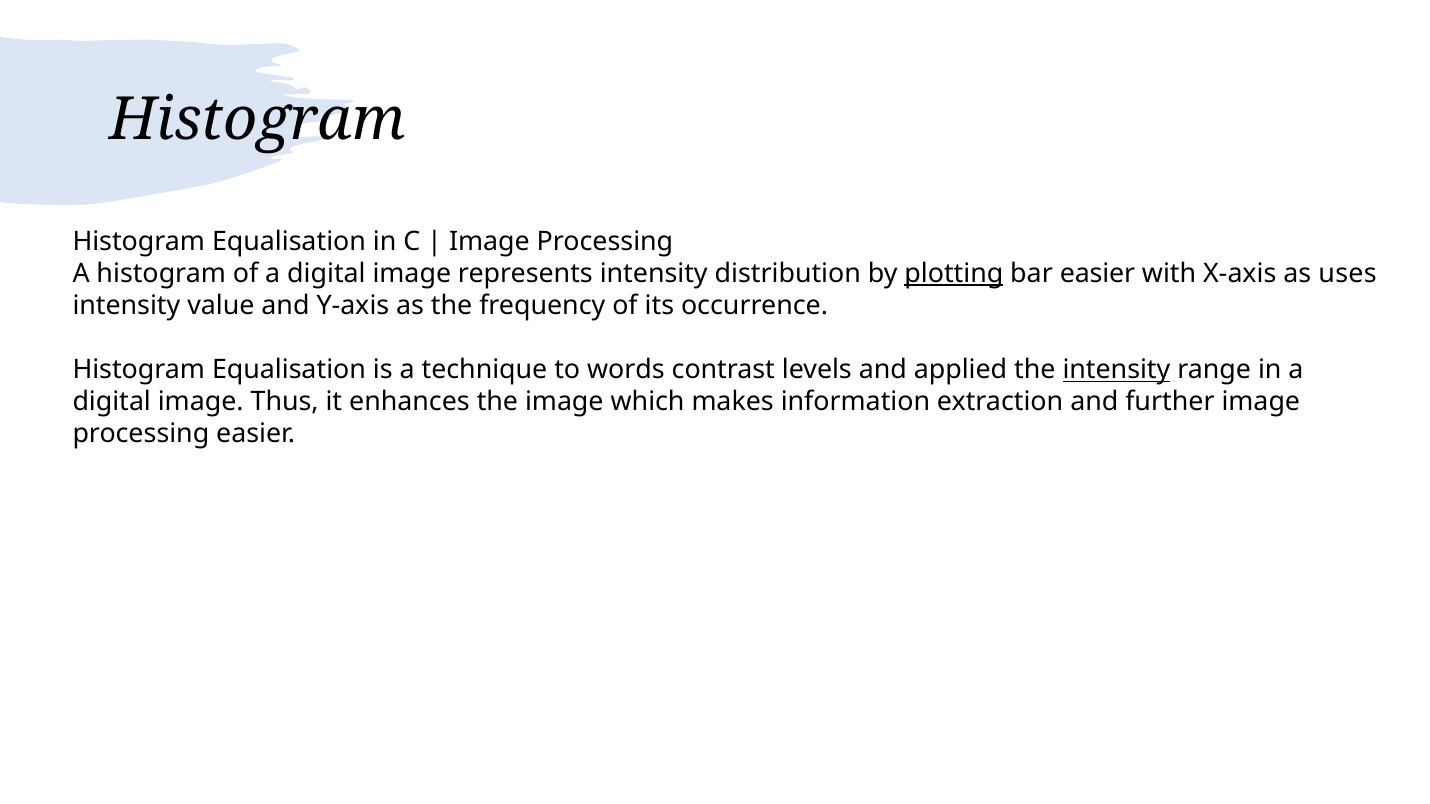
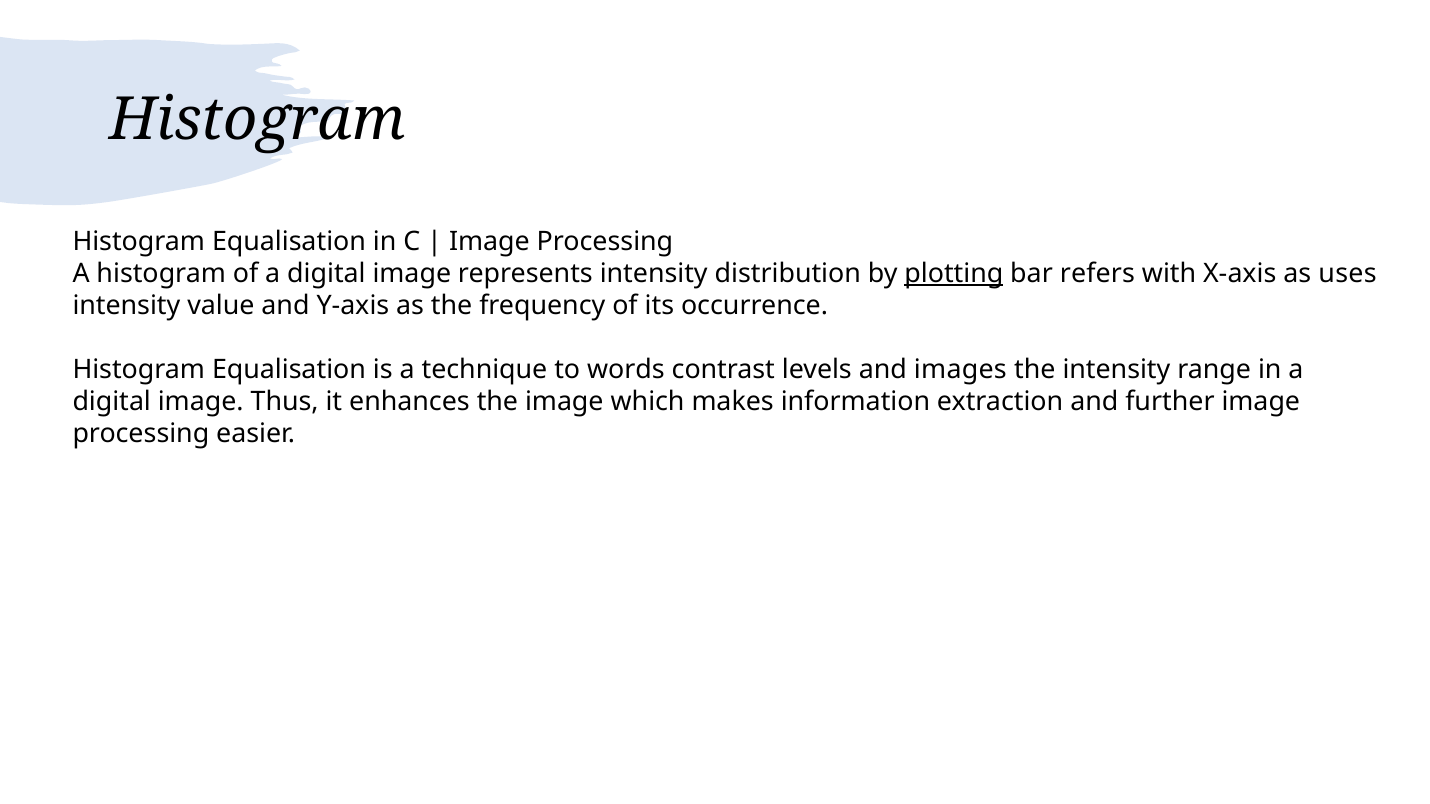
bar easier: easier -> refers
applied: applied -> images
intensity at (1116, 370) underline: present -> none
